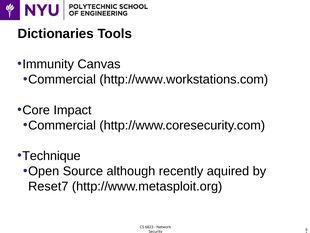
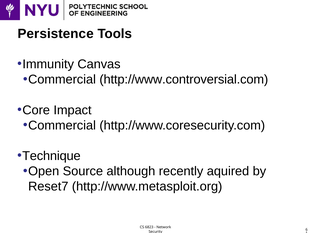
Dictionaries: Dictionaries -> Persistence
http://www.workstations.com: http://www.workstations.com -> http://www.controversial.com
